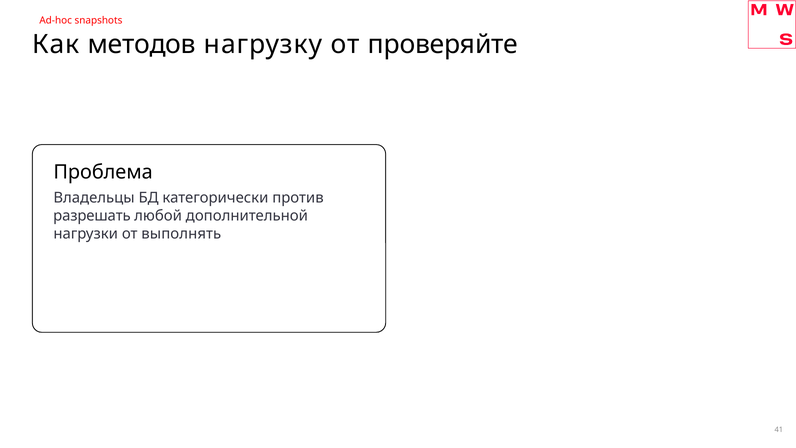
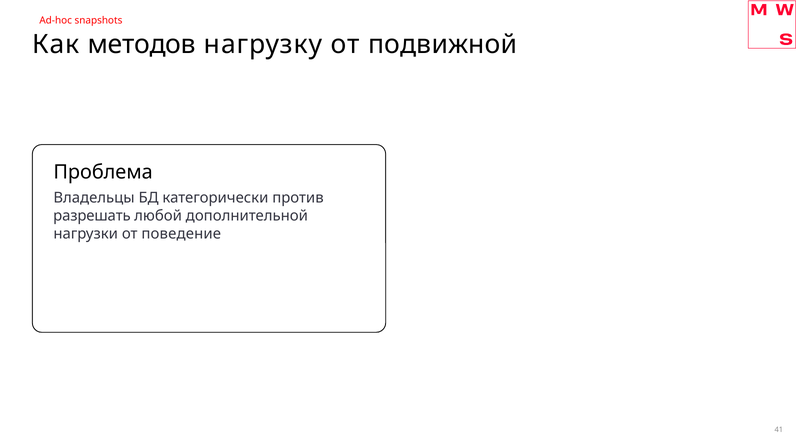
проверяйте: проверяйте -> подвижной
выполнять: выполнять -> поведение
